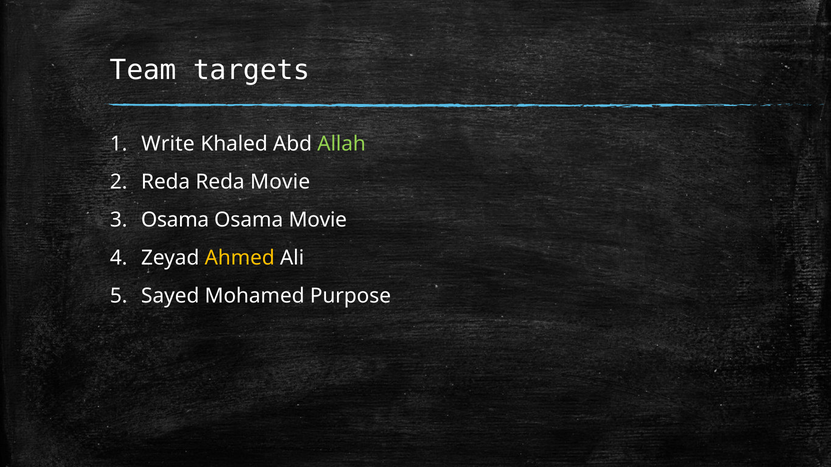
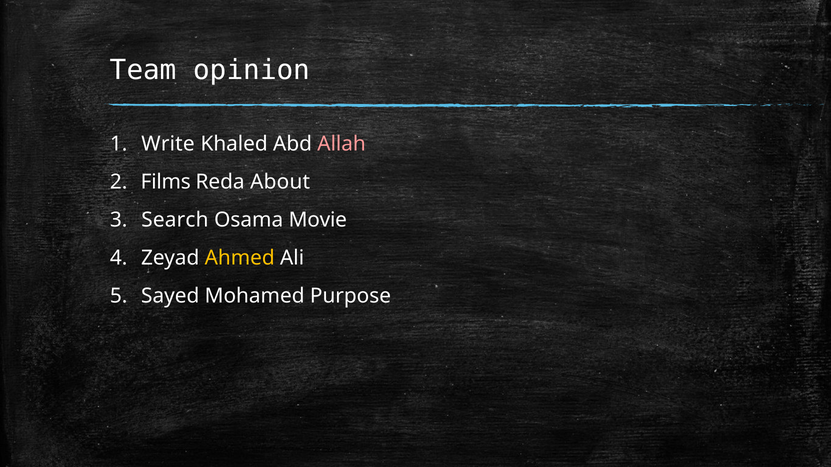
targets: targets -> opinion
Allah colour: light green -> pink
Reda at (166, 182): Reda -> Films
Reda Movie: Movie -> About
Osama at (175, 220): Osama -> Search
